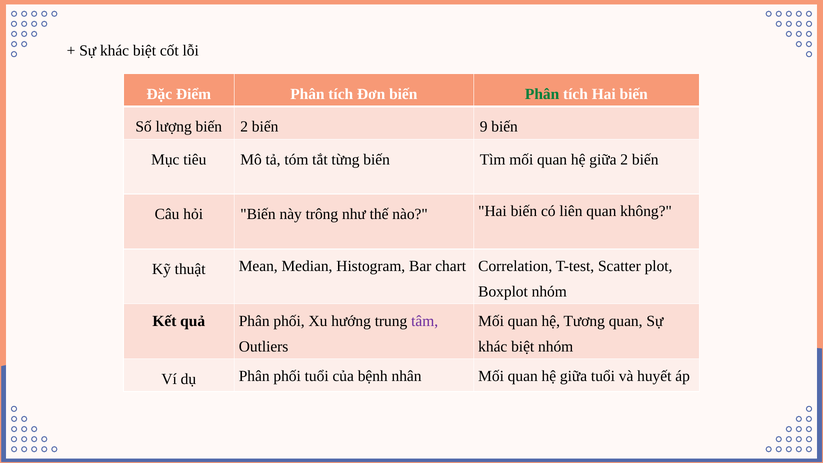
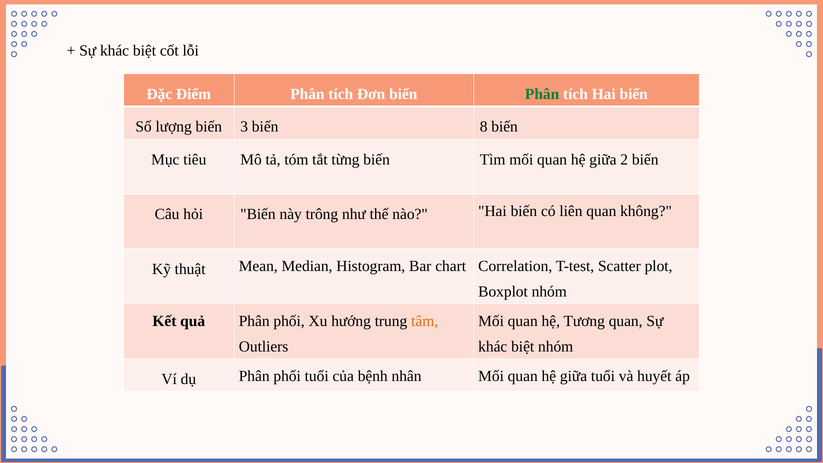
biến 2: 2 -> 3
9: 9 -> 8
tâm colour: purple -> orange
